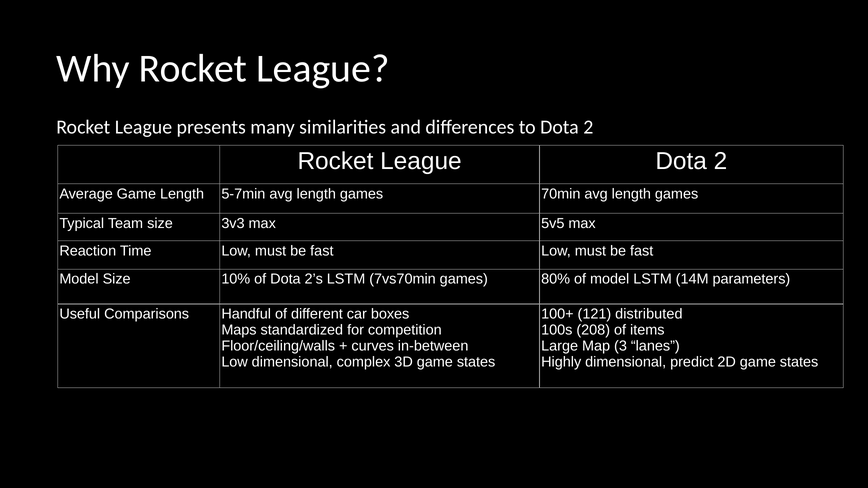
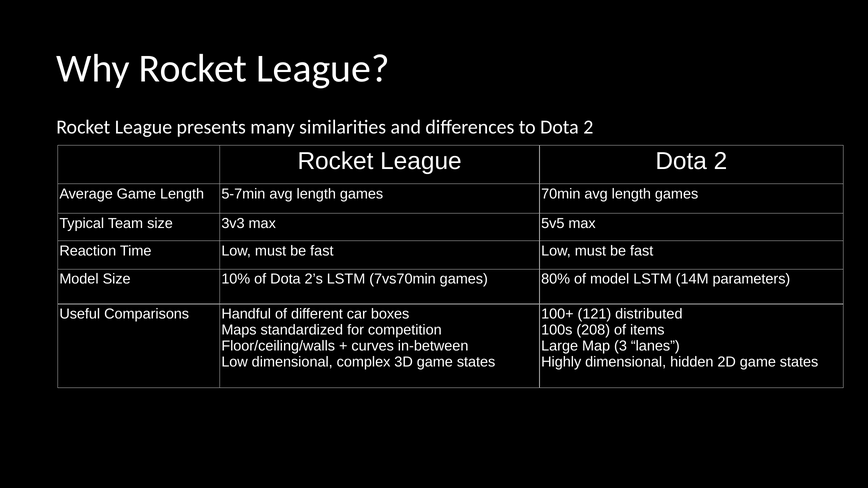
predict: predict -> hidden
